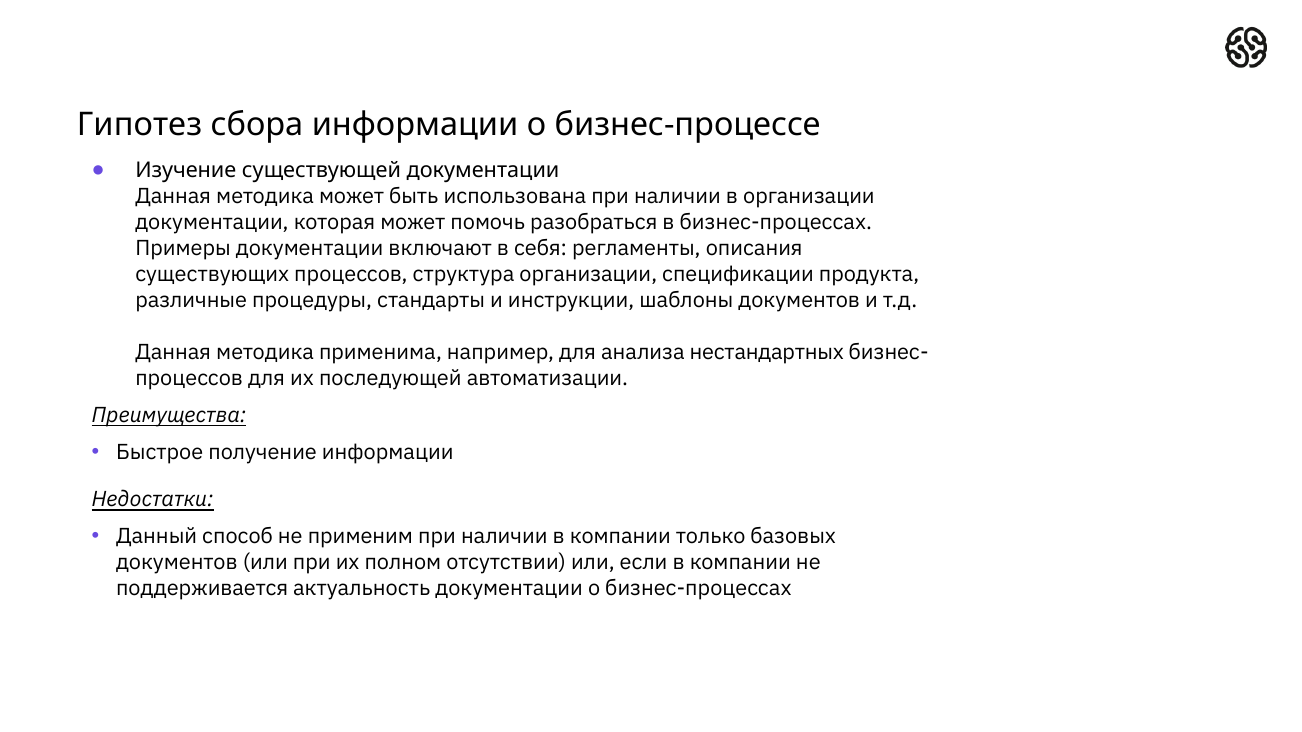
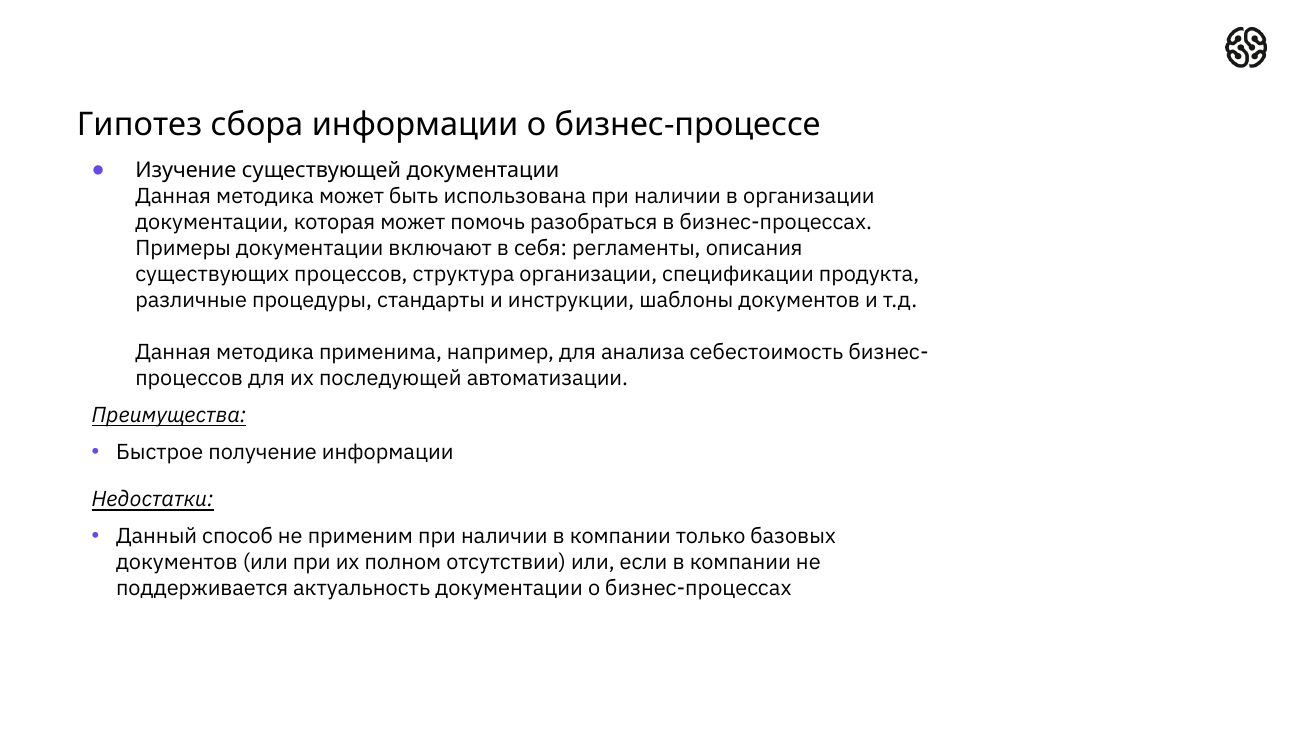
нестандартных: нестандартных -> себестоимость
